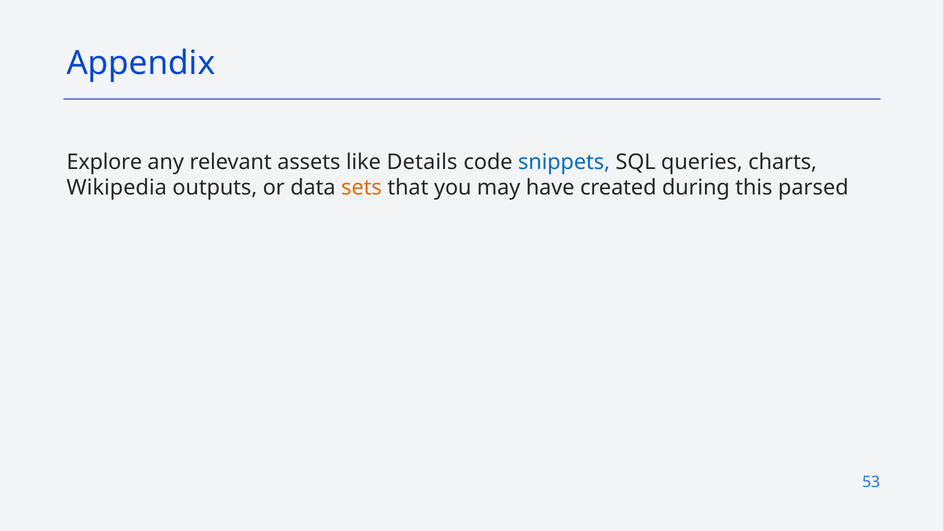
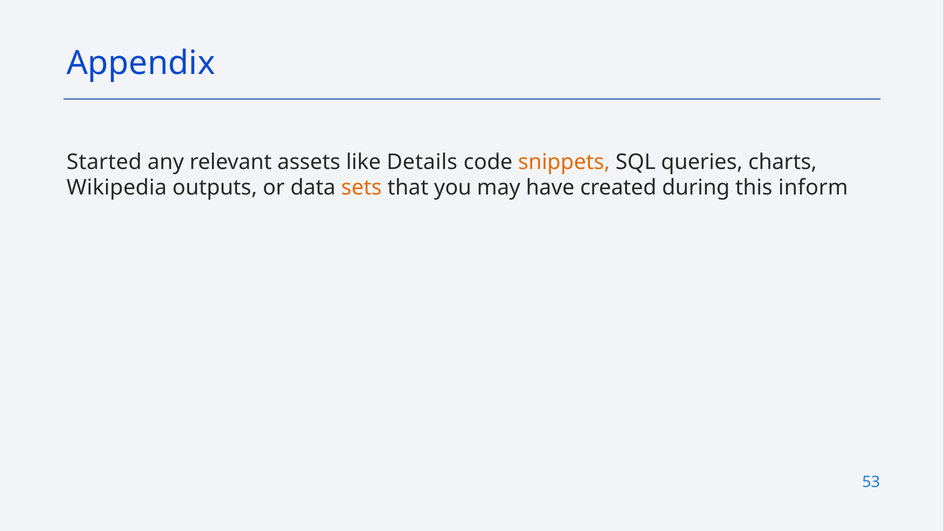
Explore: Explore -> Started
snippets colour: blue -> orange
parsed: parsed -> inform
